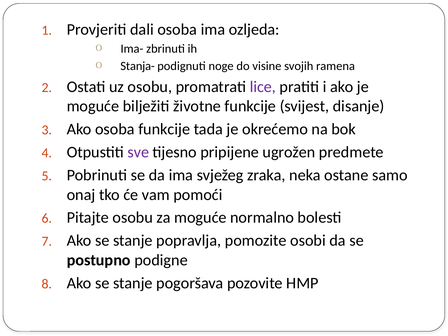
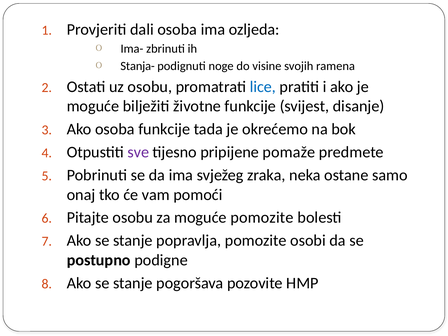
lice colour: purple -> blue
ugrožen: ugrožen -> pomaže
moguće normalno: normalno -> pomozite
